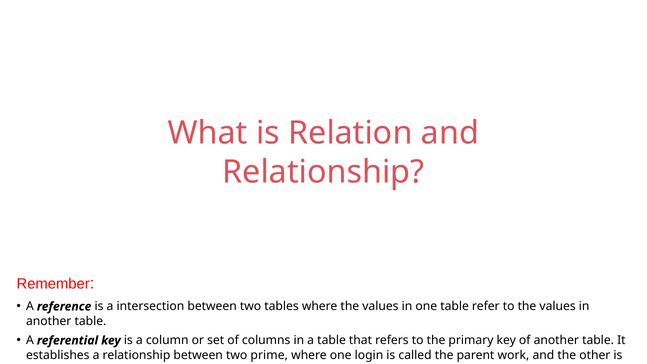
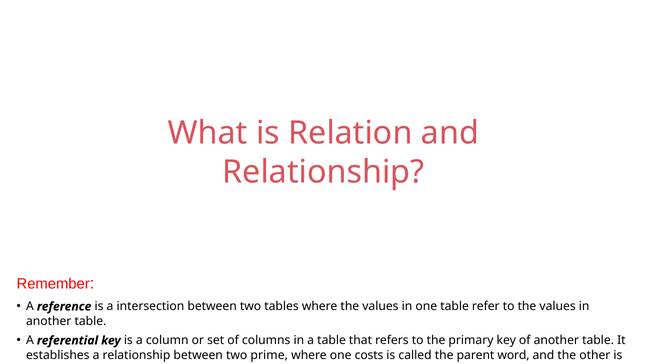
login: login -> costs
work: work -> word
